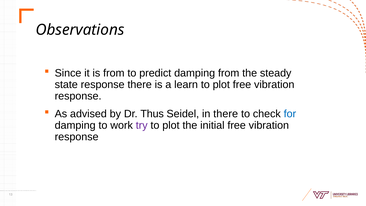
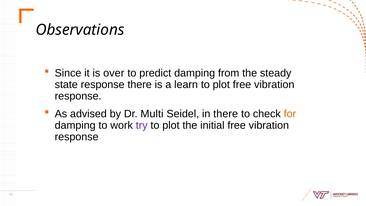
is from: from -> over
Thus: Thus -> Multi
for colour: blue -> orange
